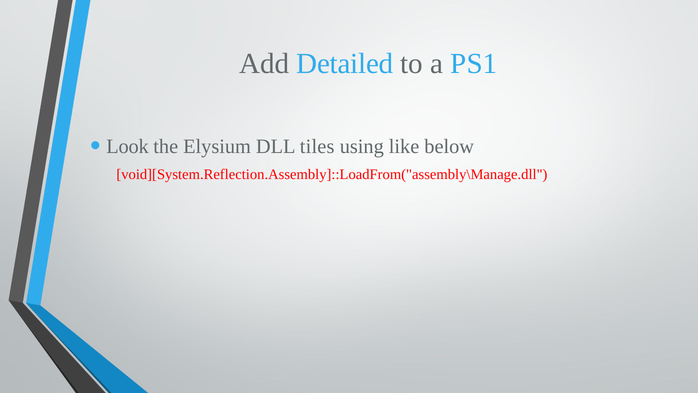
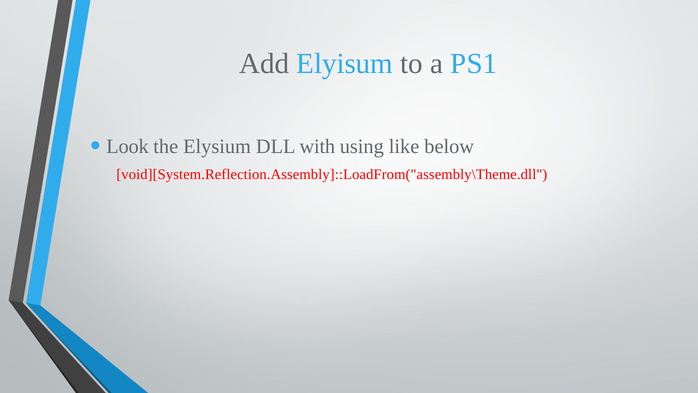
Detailed: Detailed -> Elyisum
tiles: tiles -> with
void][System.Reflection.Assembly]::LoadFrom("assembly\Manage.dll: void][System.Reflection.Assembly]::LoadFrom("assembly\Manage.dll -> void][System.Reflection.Assembly]::LoadFrom("assembly\Theme.dll
